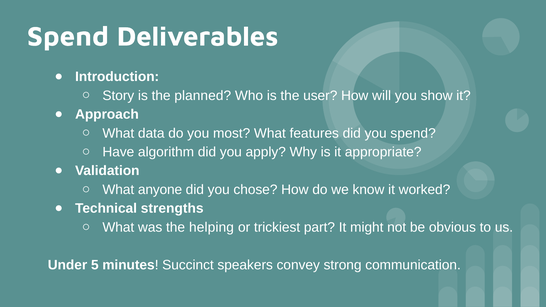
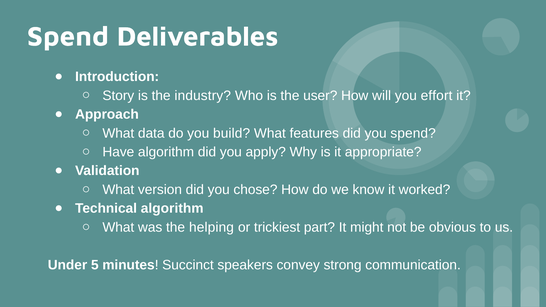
planned: planned -> industry
show: show -> effort
most: most -> build
anyone: anyone -> version
Technical strengths: strengths -> algorithm
